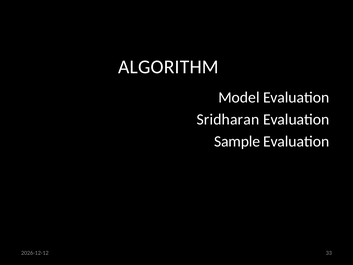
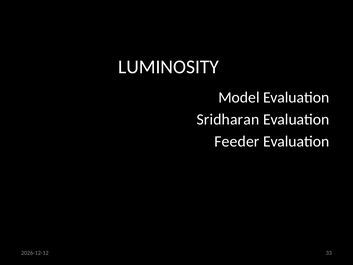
ALGORITHM: ALGORITHM -> LUMINOSITY
Sample: Sample -> Feeder
